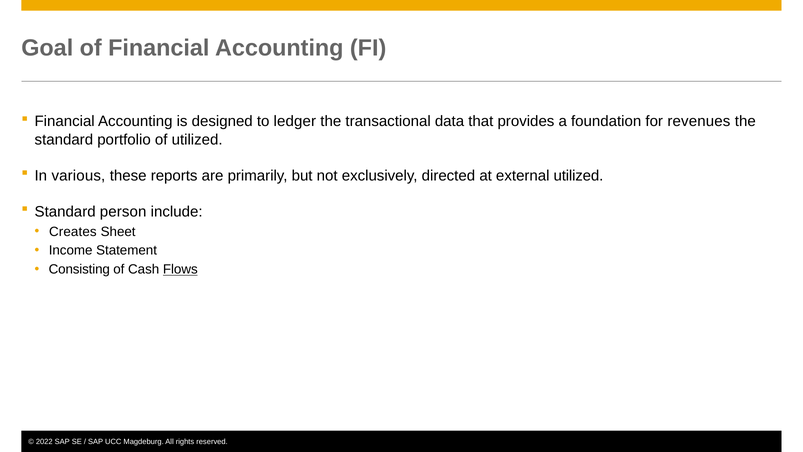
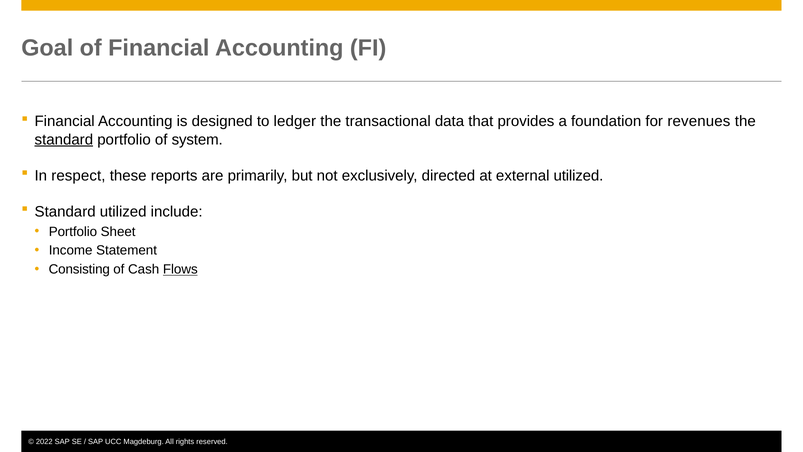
standard at (64, 139) underline: none -> present
of utilized: utilized -> system
various: various -> respect
Standard person: person -> utilized
Creates at (73, 231): Creates -> Portfolio
